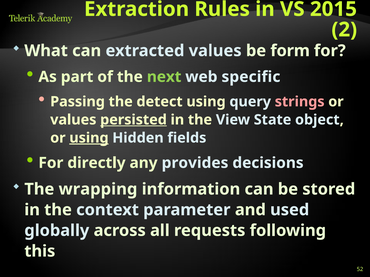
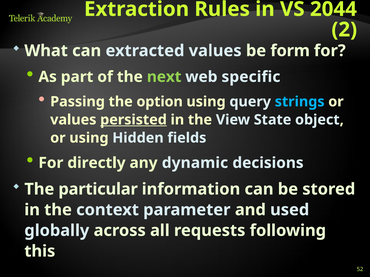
2015: 2015 -> 2044
detect: detect -> option
strings colour: pink -> light blue
using at (89, 138) underline: present -> none
provides: provides -> dynamic
wrapping: wrapping -> particular
